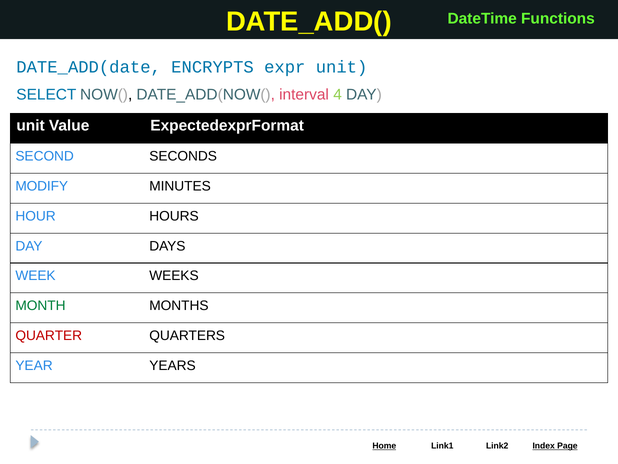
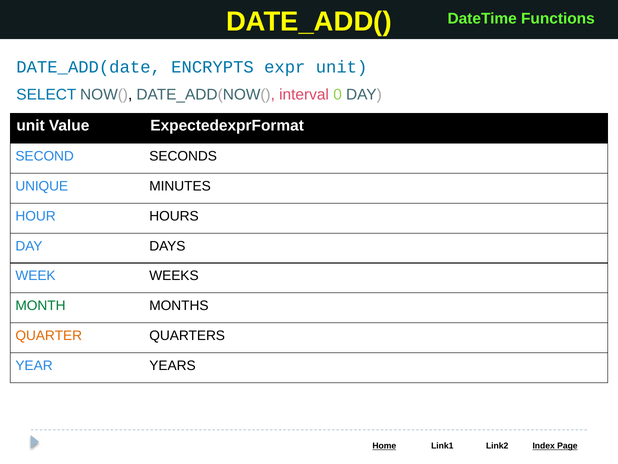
4: 4 -> 0
MODIFY: MODIFY -> UNIQUE
QUARTER colour: red -> orange
